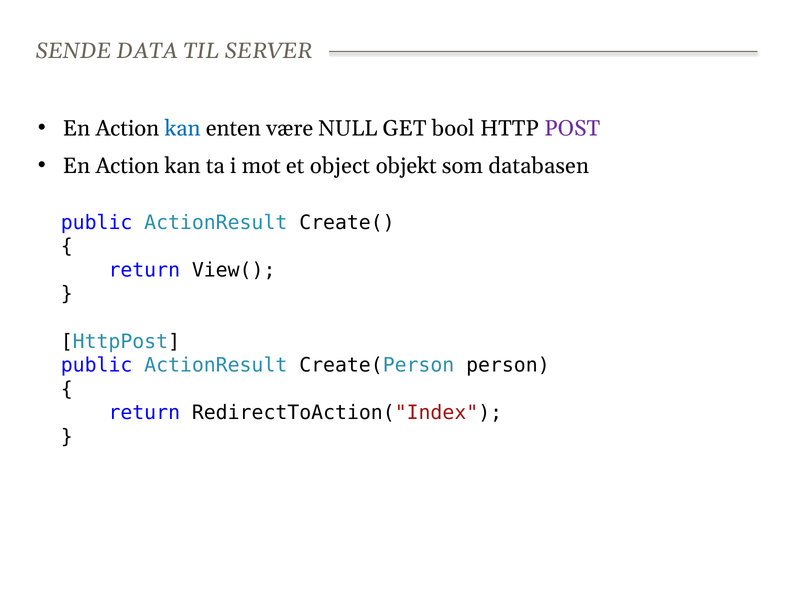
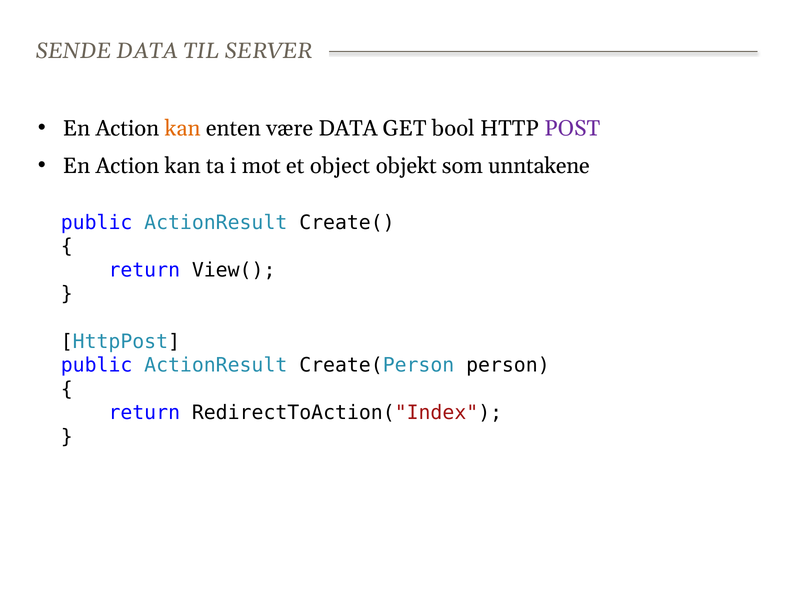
kan at (183, 128) colour: blue -> orange
være NULL: NULL -> DATA
databasen: databasen -> unntakene
